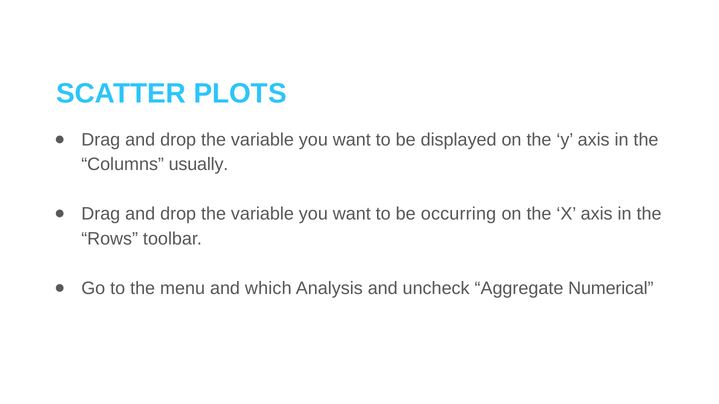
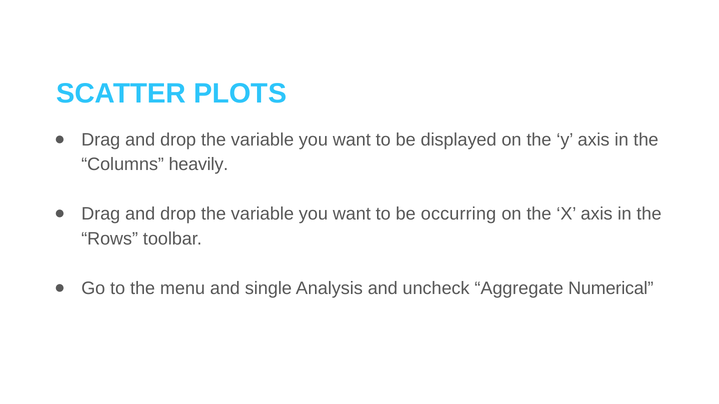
usually: usually -> heavily
which: which -> single
